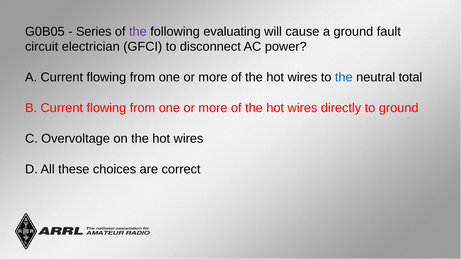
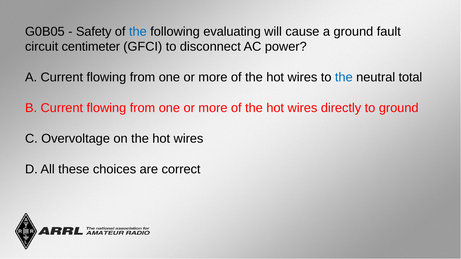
Series: Series -> Safety
the at (138, 32) colour: purple -> blue
electrician: electrician -> centimeter
